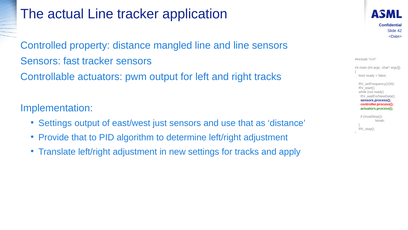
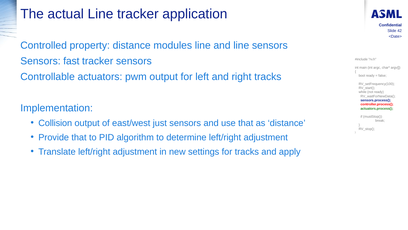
mangled: mangled -> modules
Settings at (55, 123): Settings -> Collision
